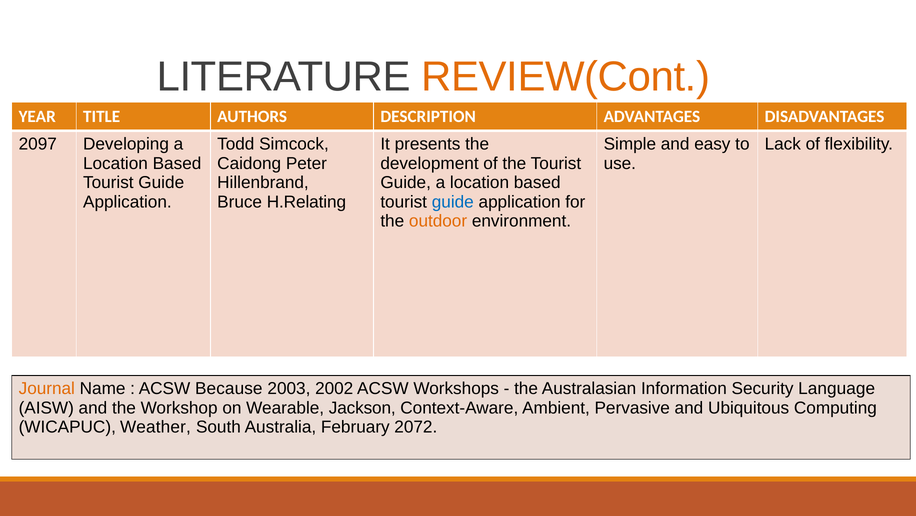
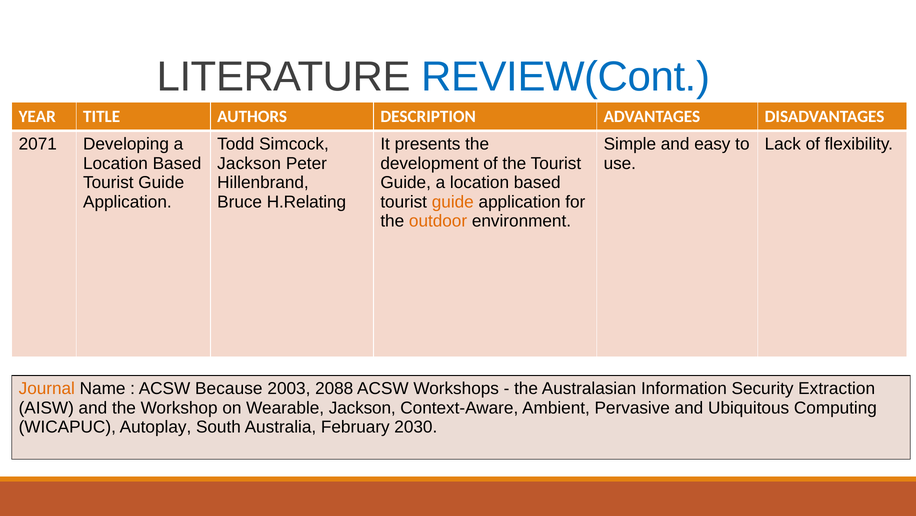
REVIEW(Cont colour: orange -> blue
2097: 2097 -> 2071
Caidong at (249, 163): Caidong -> Jackson
guide at (453, 202) colour: blue -> orange
2002: 2002 -> 2088
Language: Language -> Extraction
Weather: Weather -> Autoplay
2072: 2072 -> 2030
